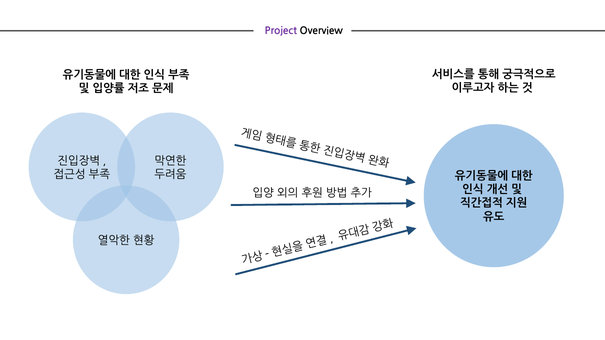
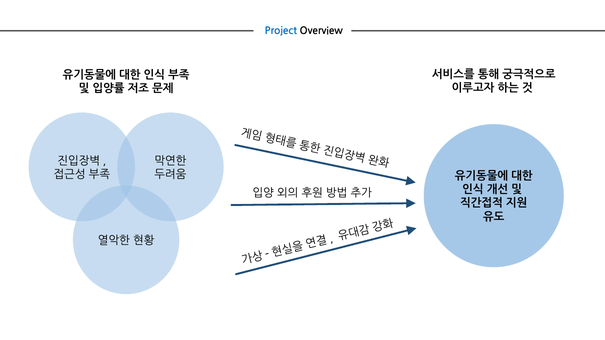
Project colour: purple -> blue
